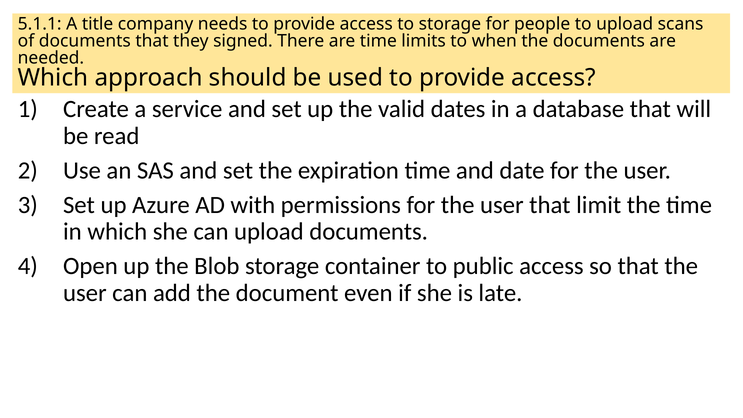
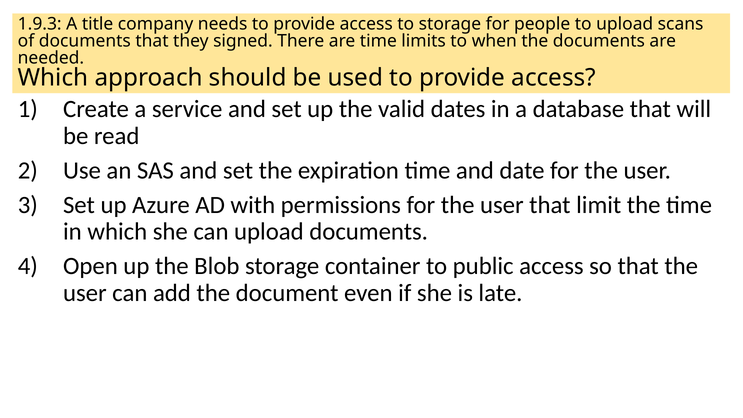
5.1.1: 5.1.1 -> 1.9.3
